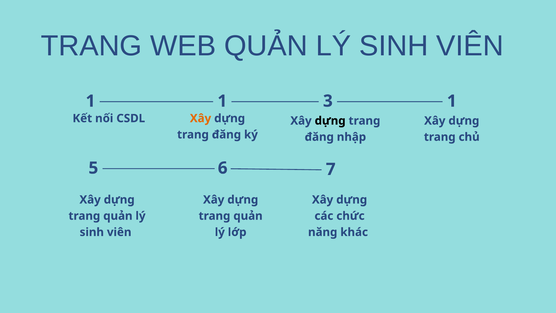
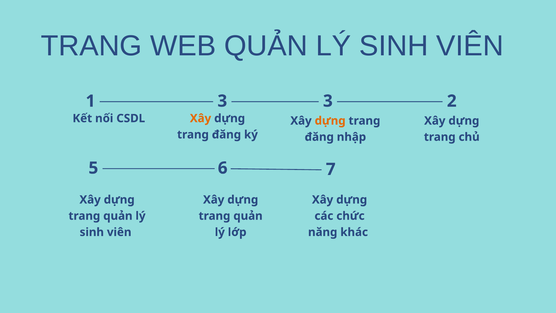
1 1: 1 -> 3
3 1: 1 -> 2
dựng at (330, 121) colour: black -> orange
